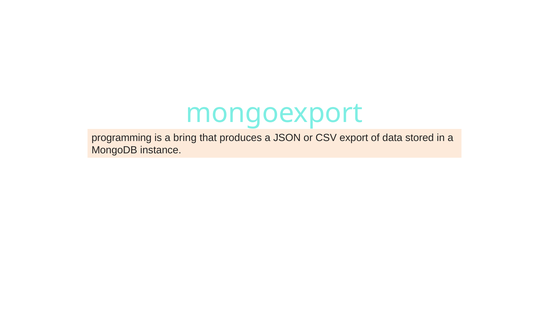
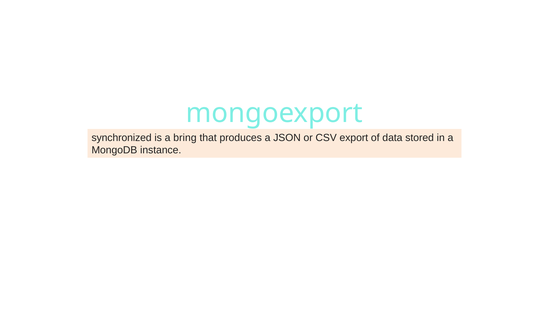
programming: programming -> synchronized
